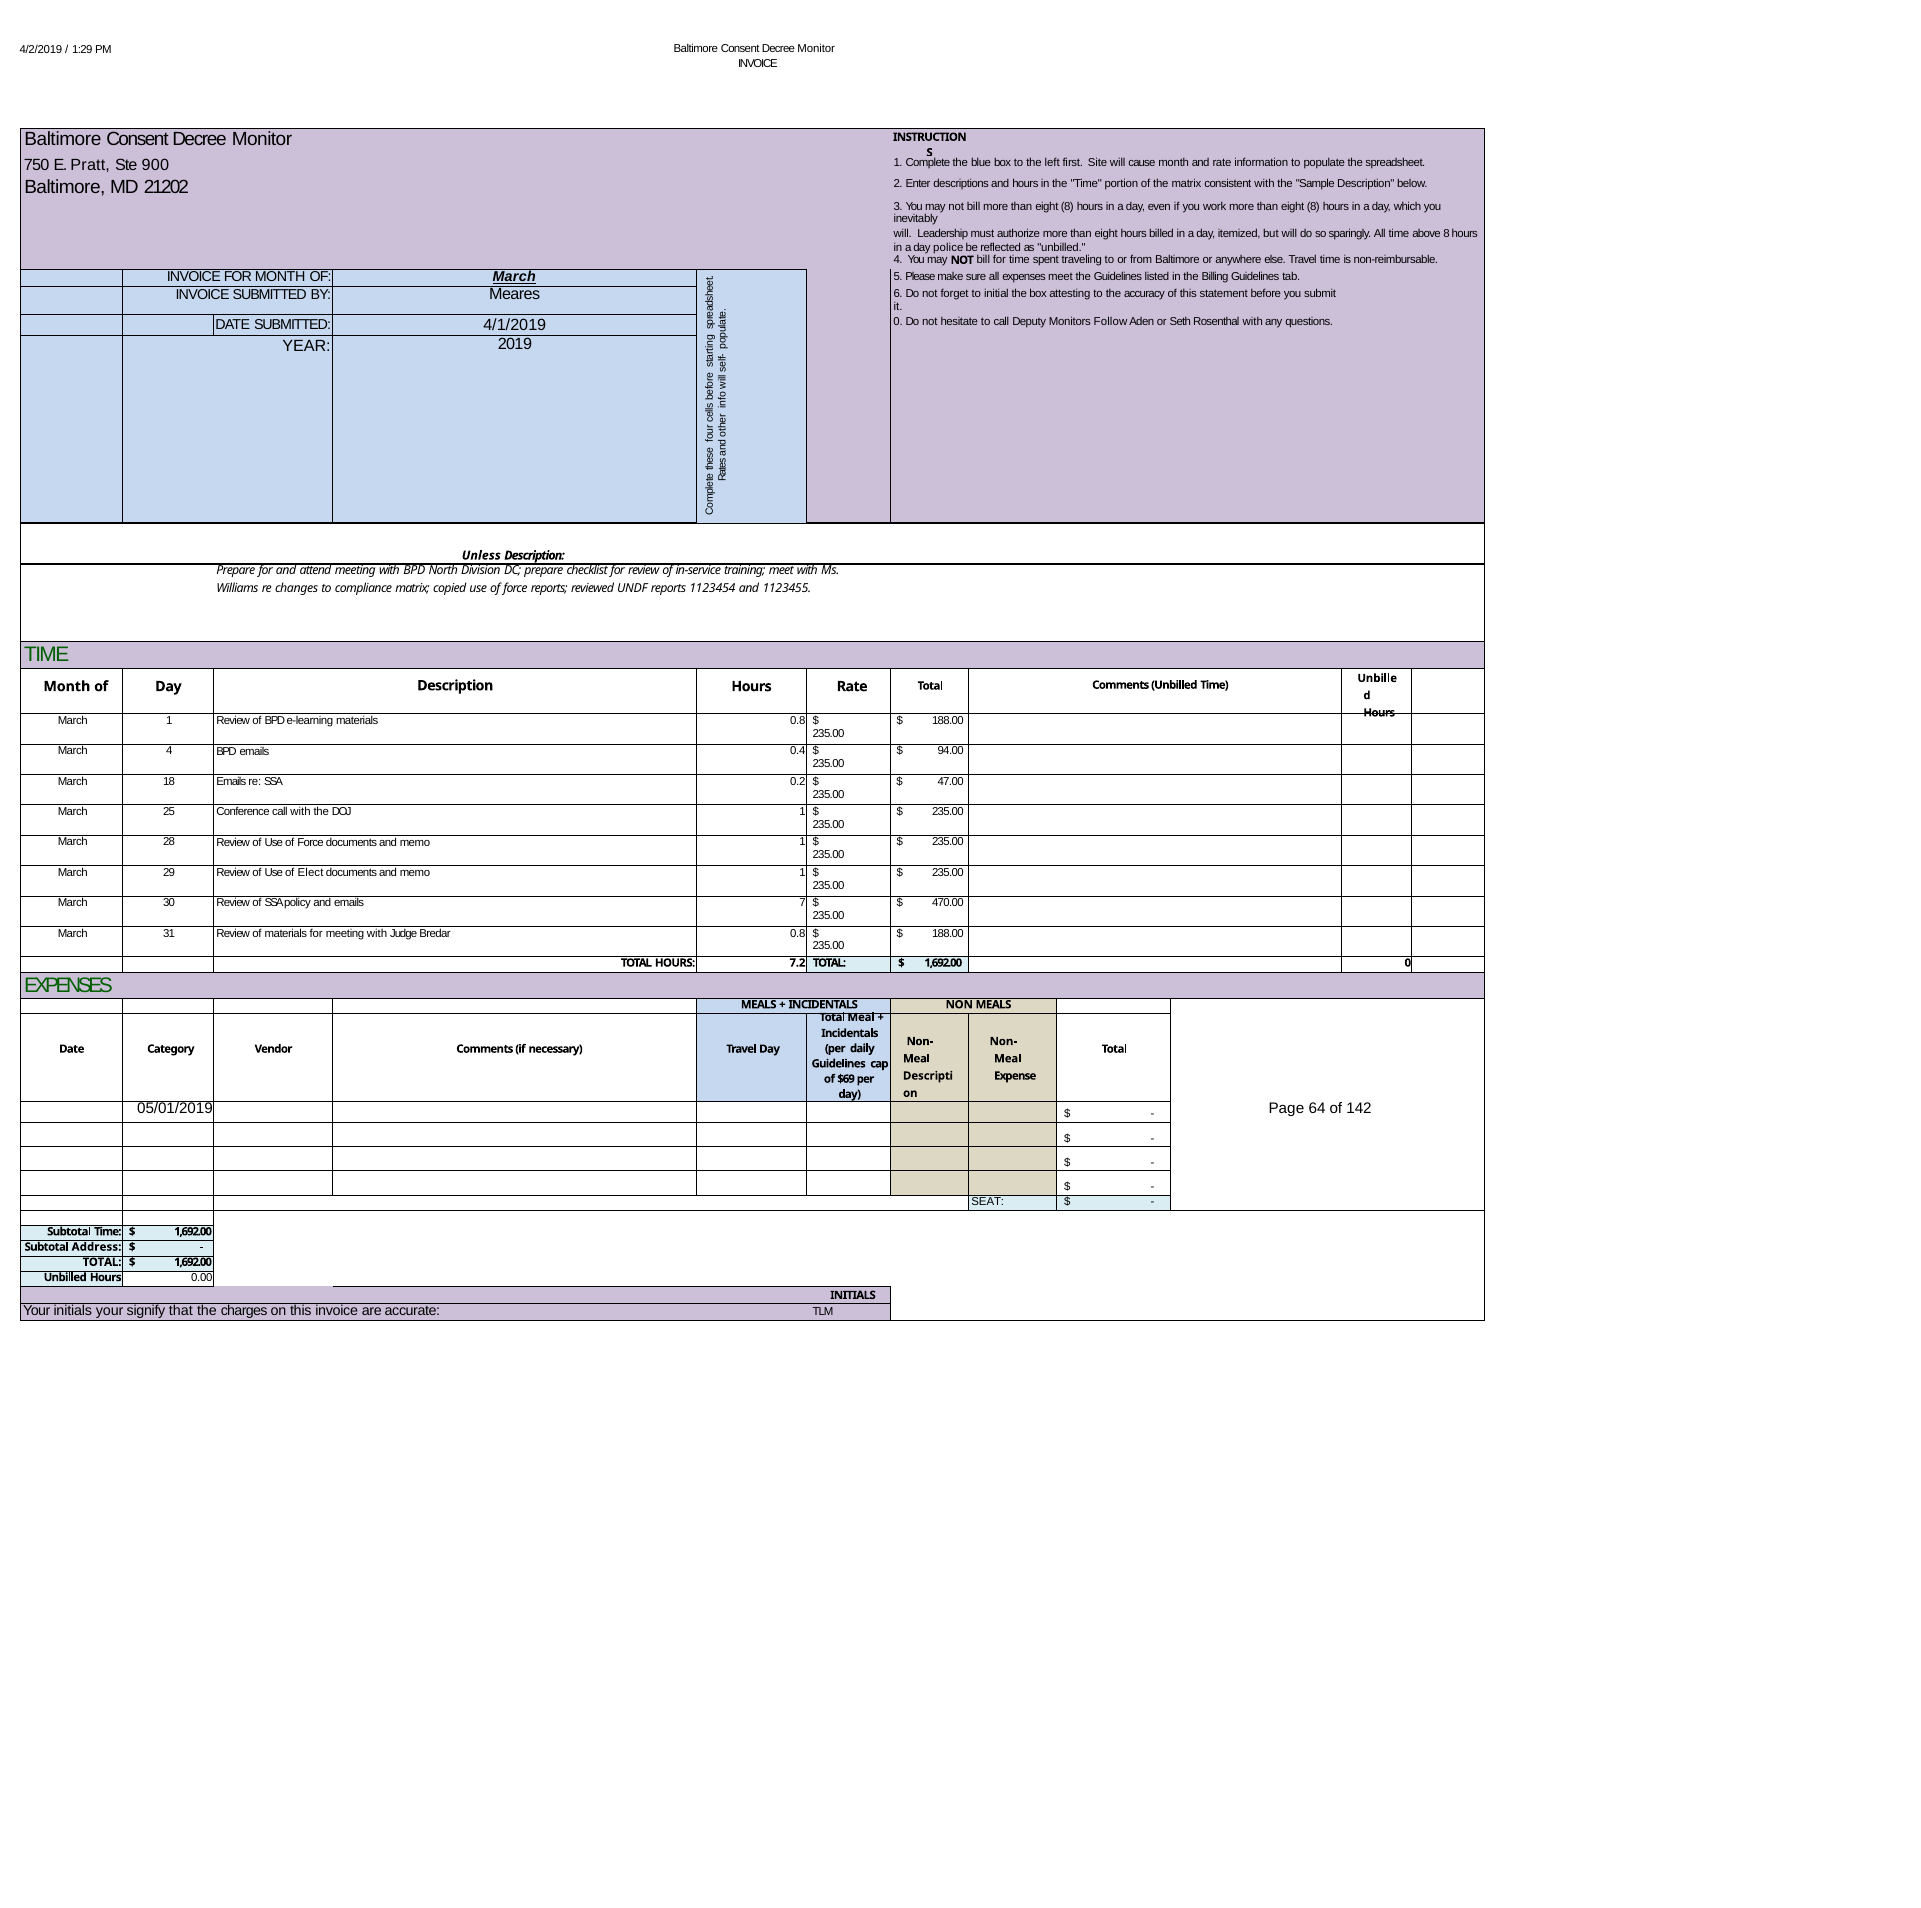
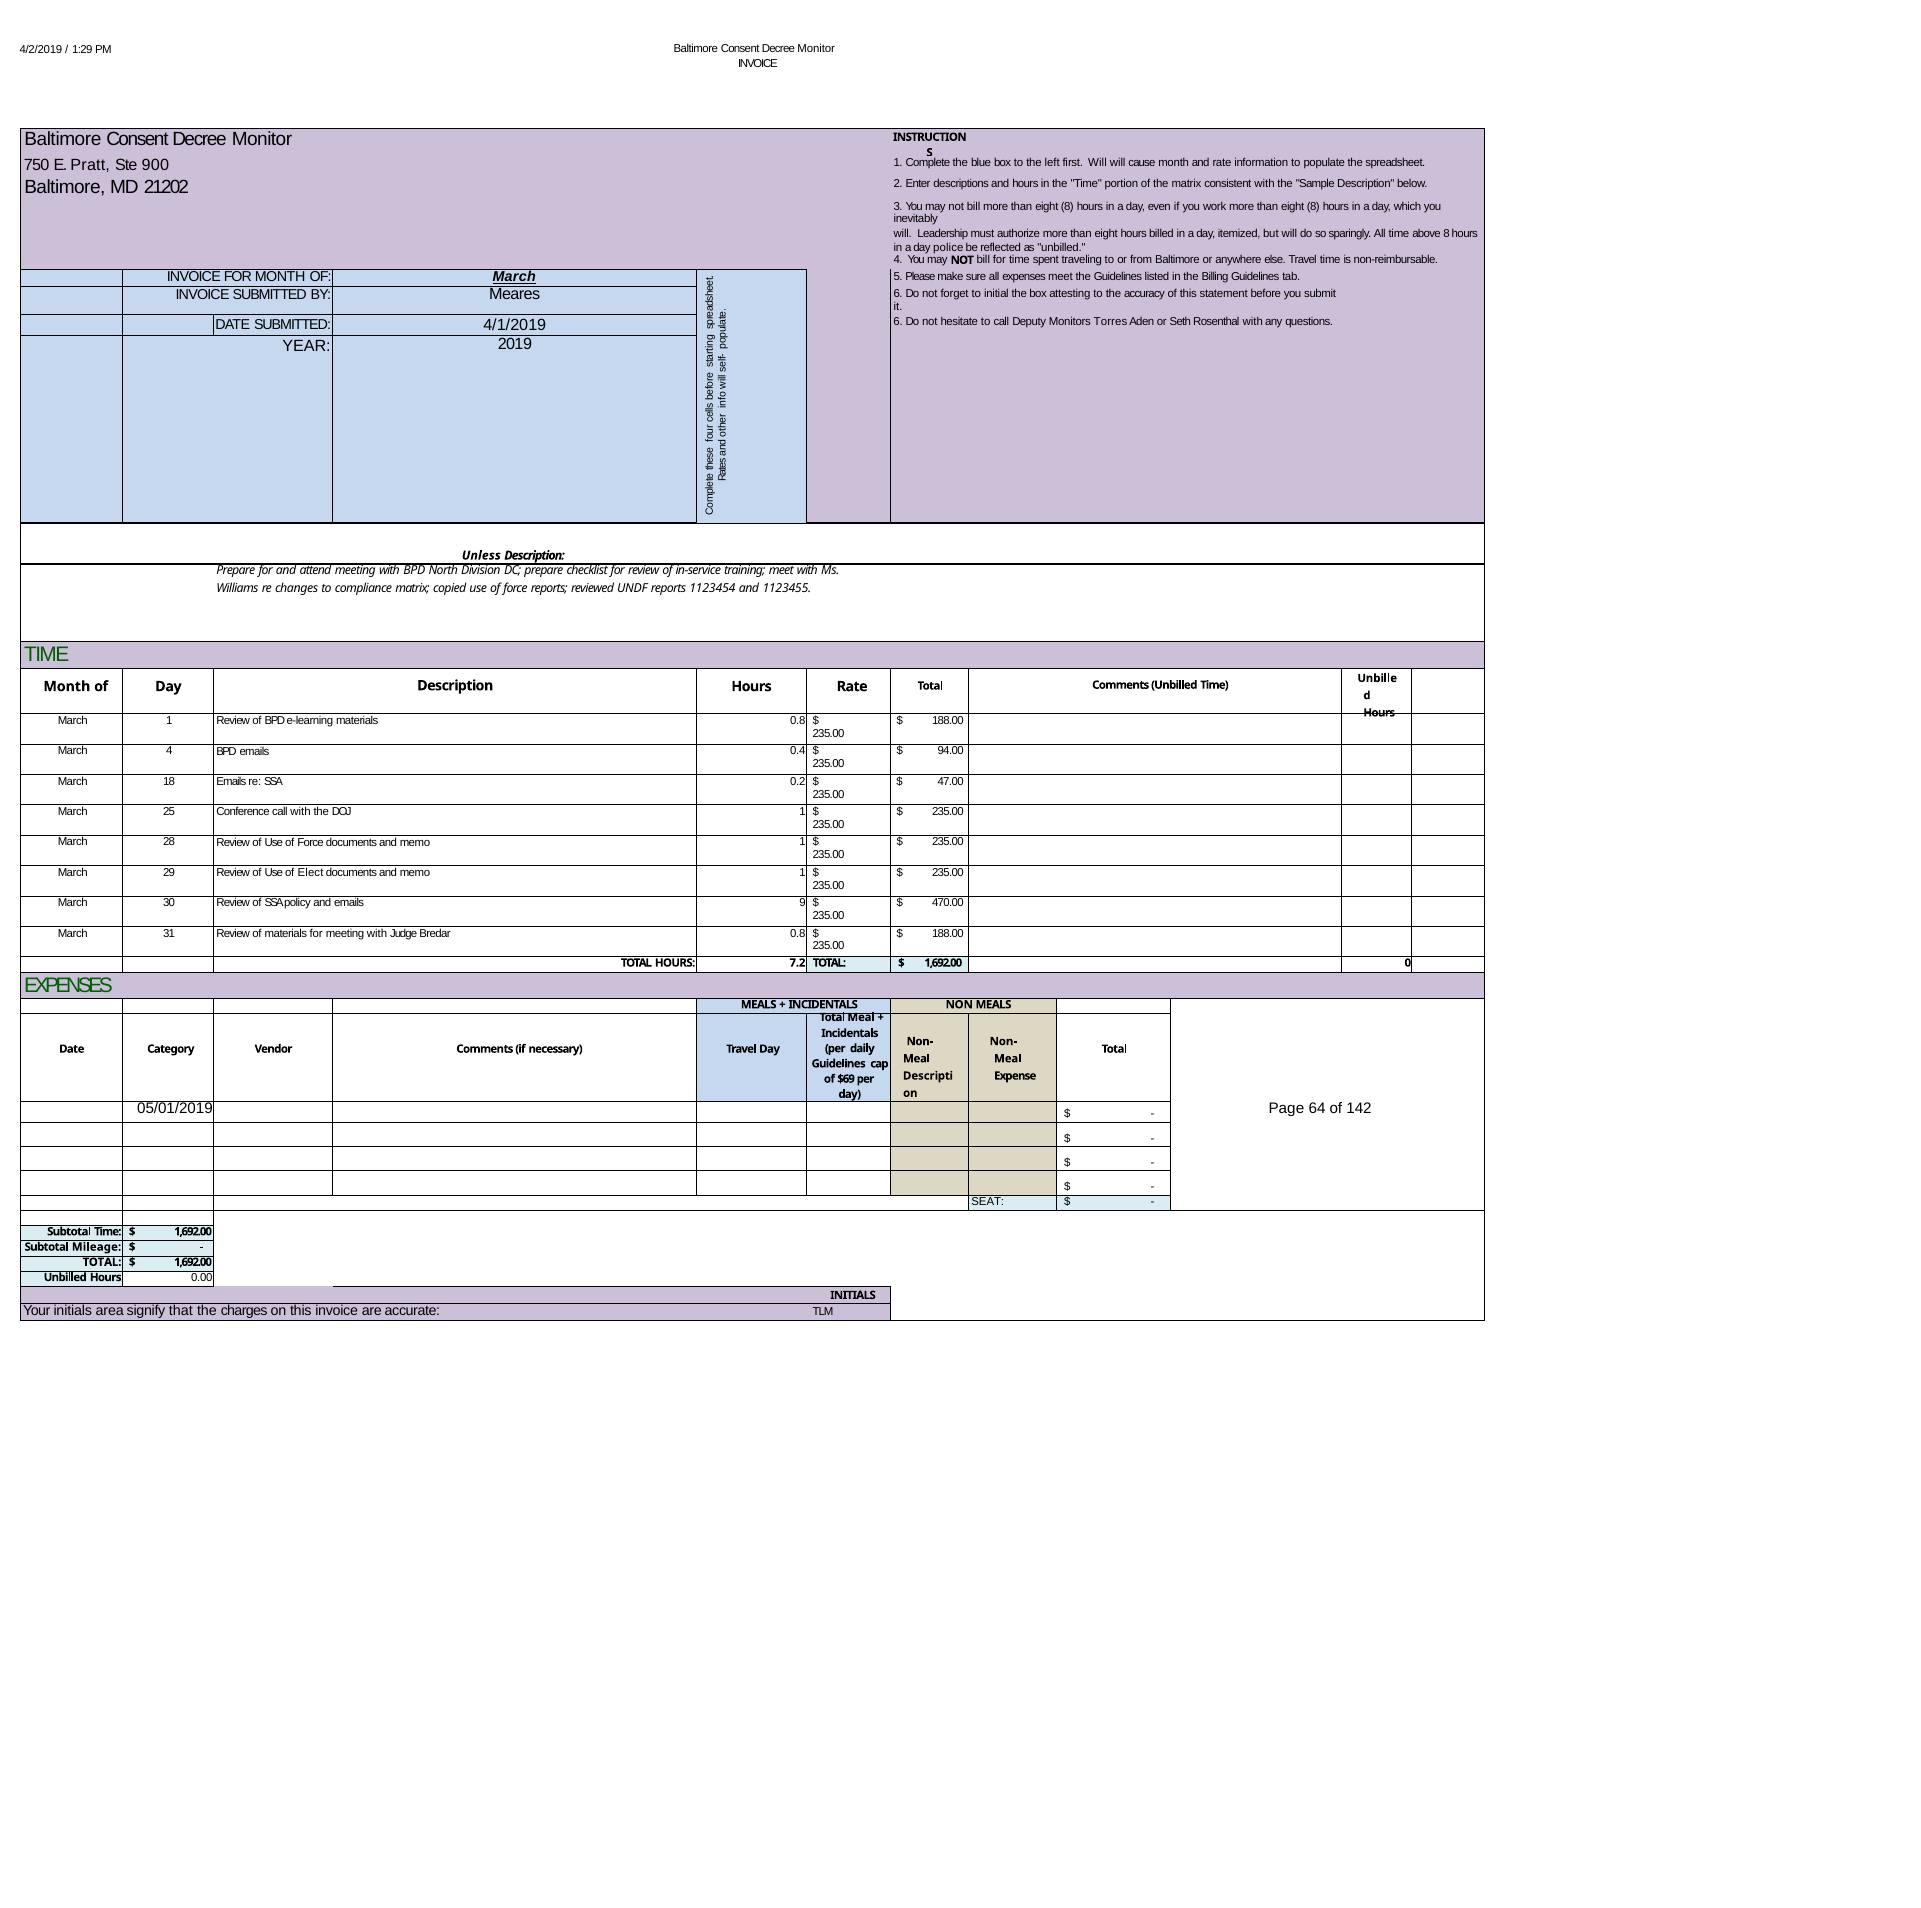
first Site: Site -> Will
4/1/2019 0: 0 -> 6
Follow: Follow -> Torres
7: 7 -> 9
Address: Address -> Mileage
Your initials your: your -> area
